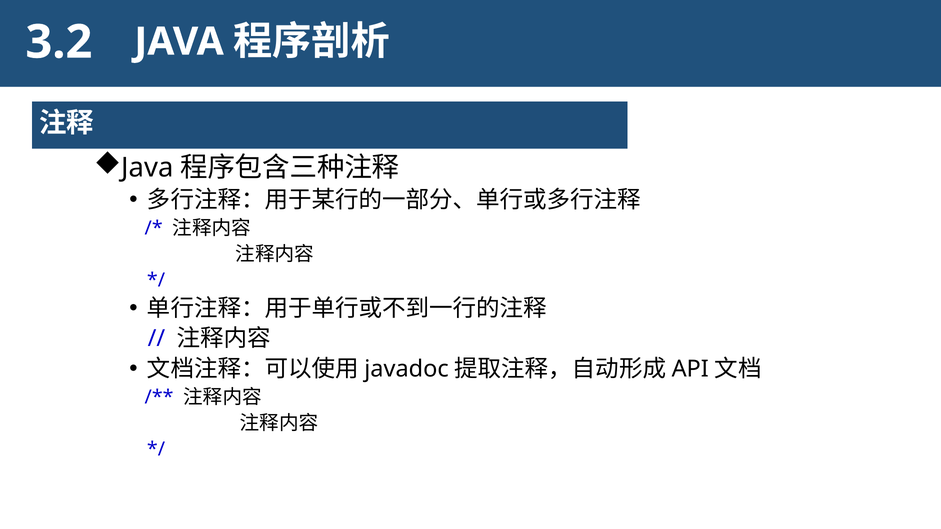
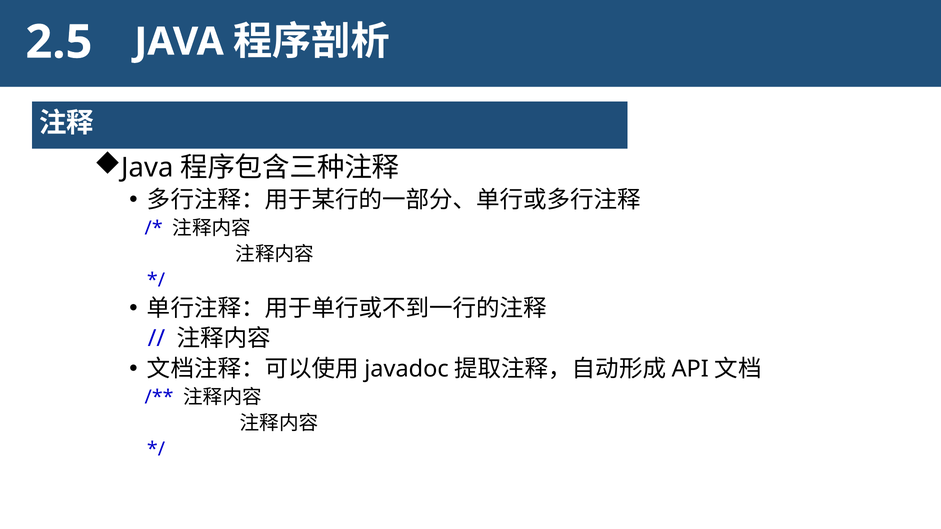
3.2: 3.2 -> 2.5
